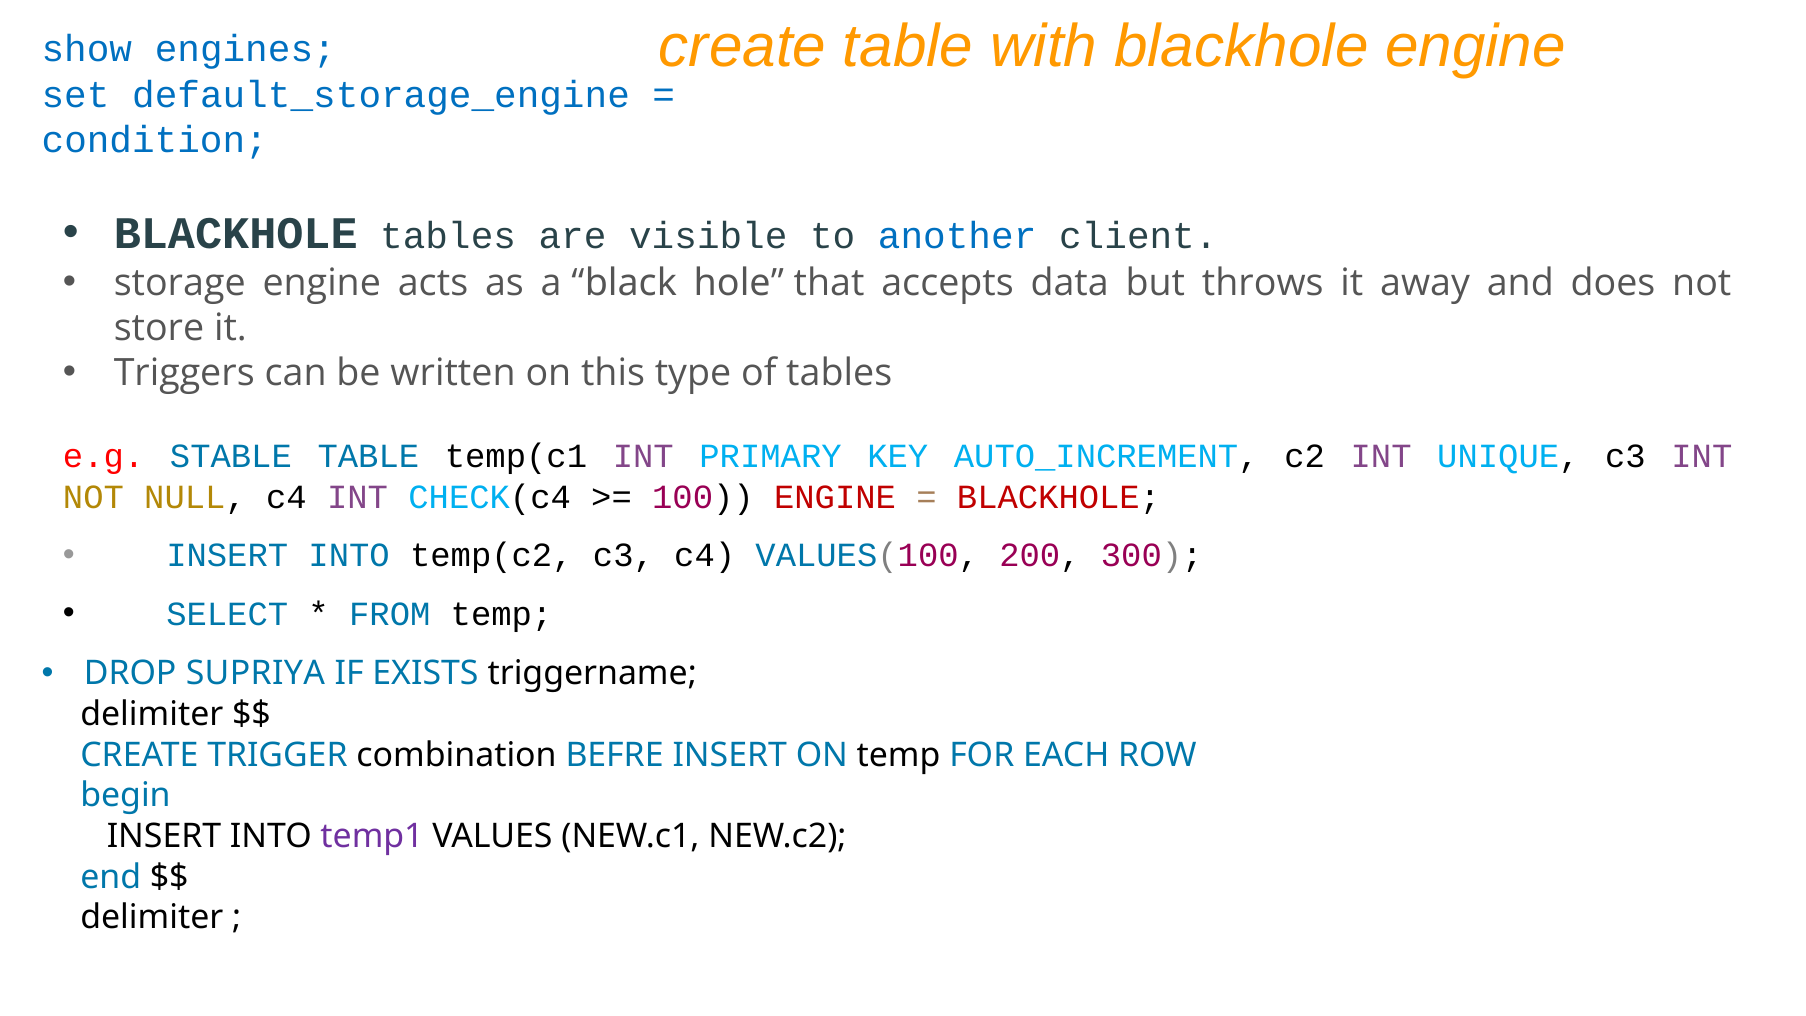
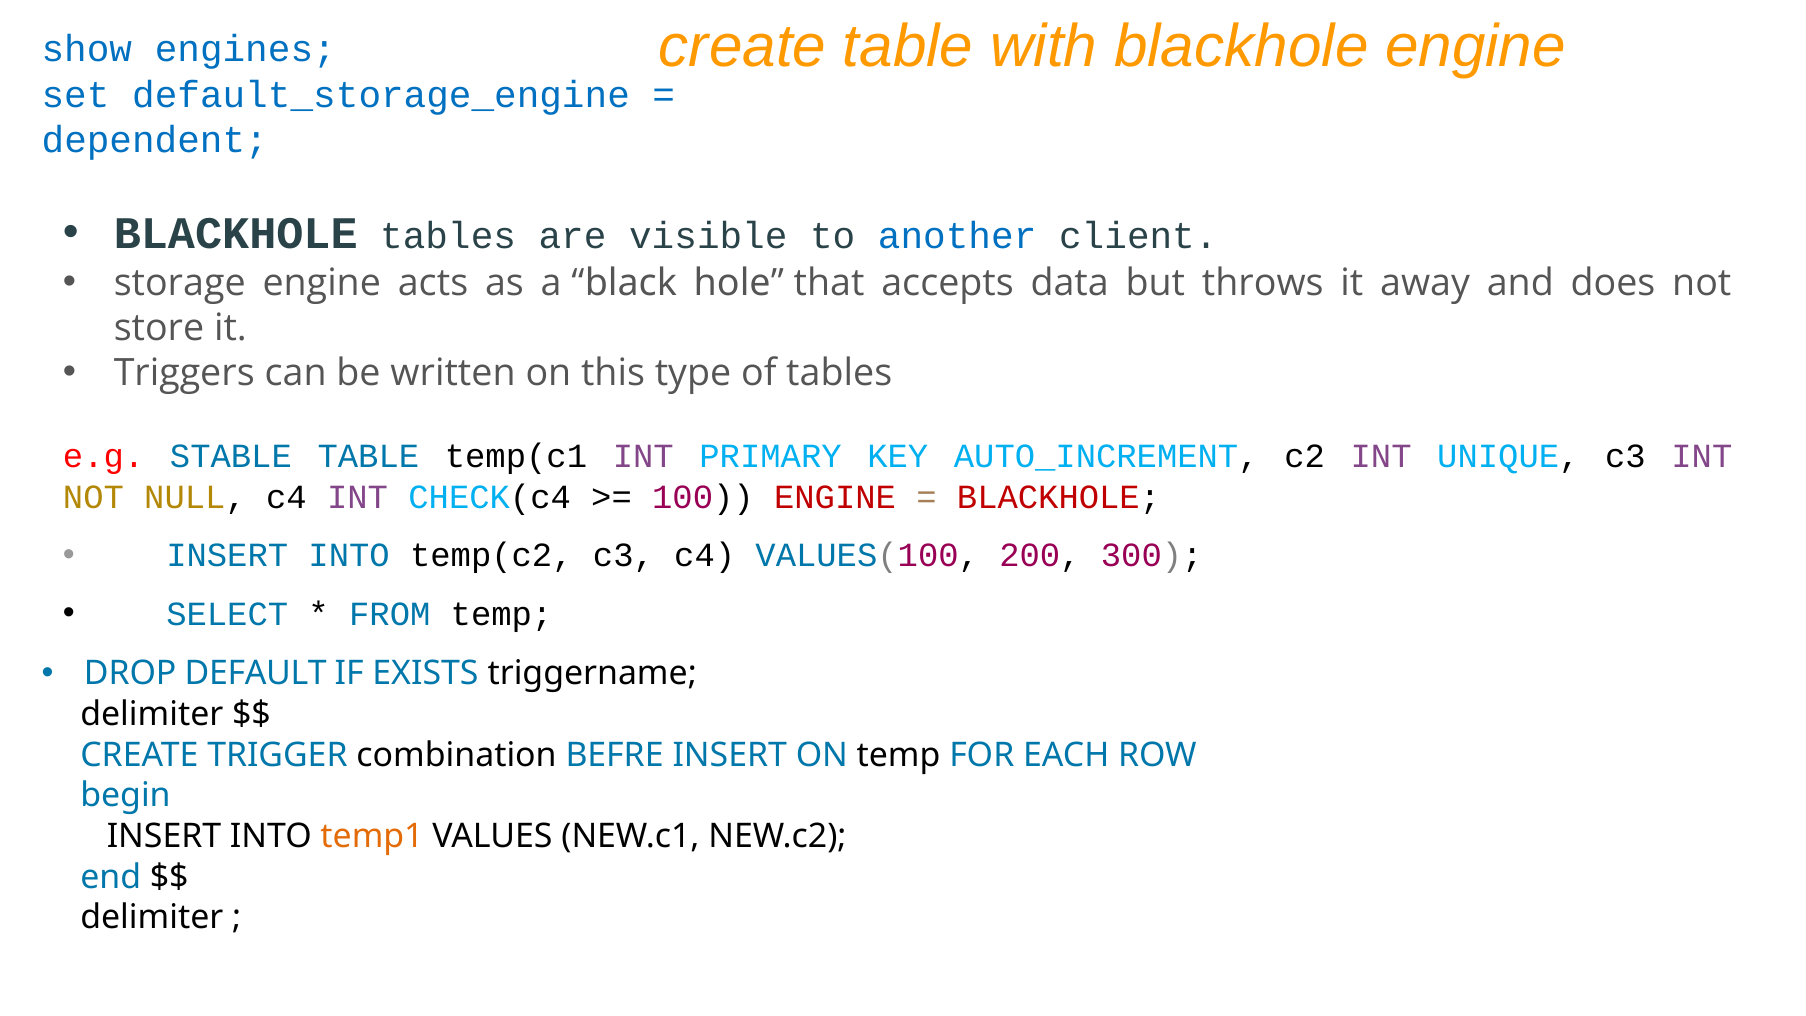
condition: condition -> dependent
SUPRIYA: SUPRIYA -> DEFAULT
temp1 colour: purple -> orange
